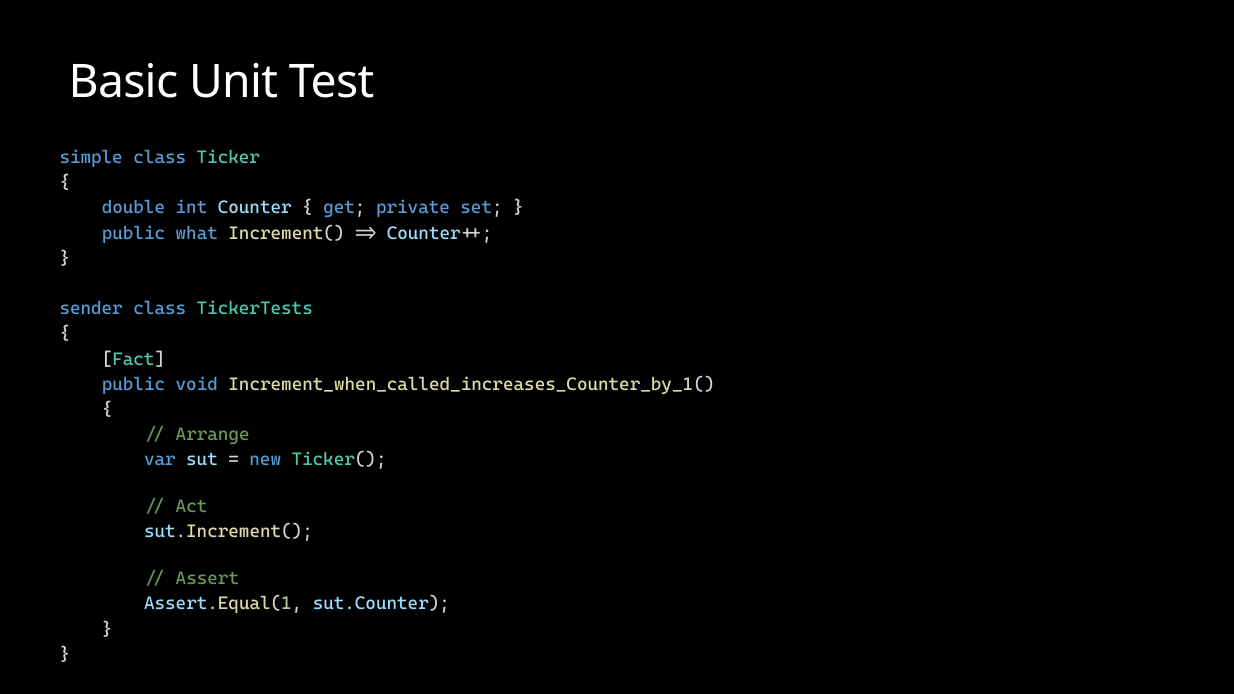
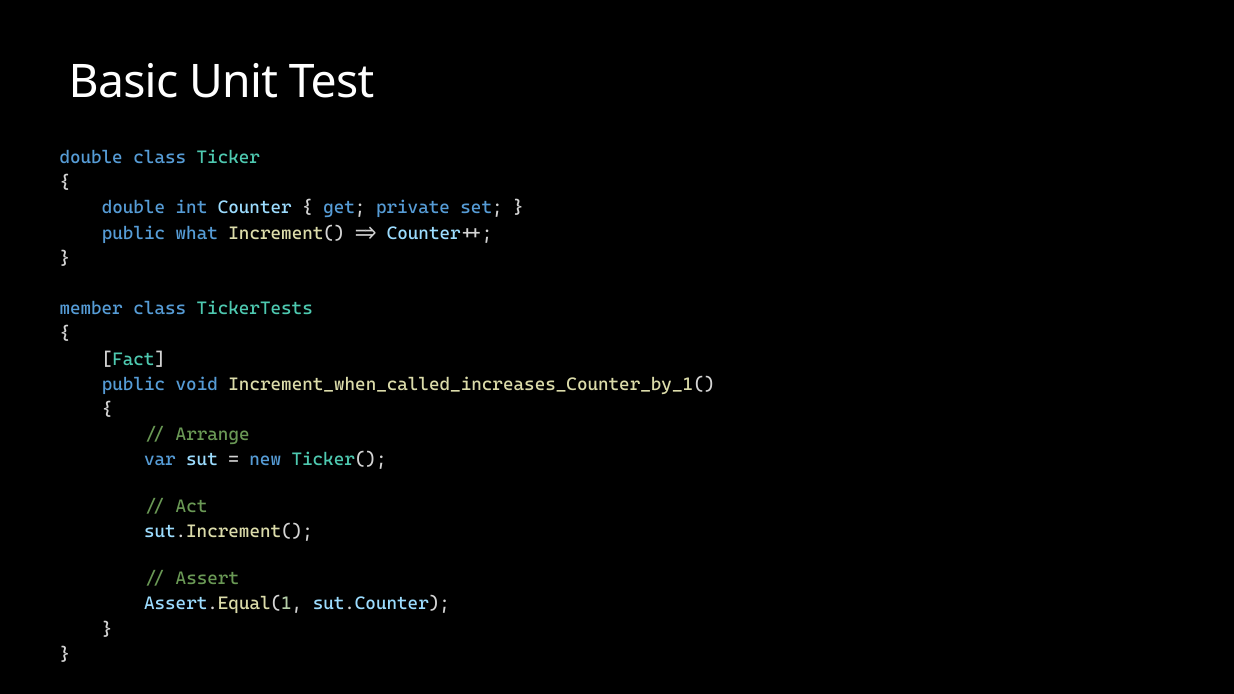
simple at (91, 157): simple -> double
sender: sender -> member
